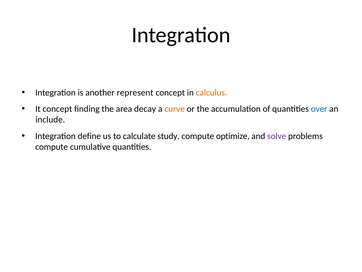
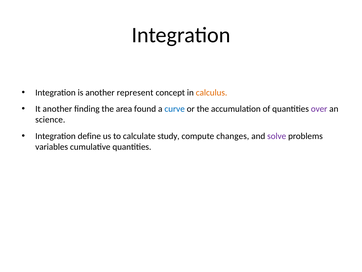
It concept: concept -> another
decay: decay -> found
curve colour: orange -> blue
over colour: blue -> purple
include: include -> science
optimize: optimize -> changes
compute at (52, 147): compute -> variables
